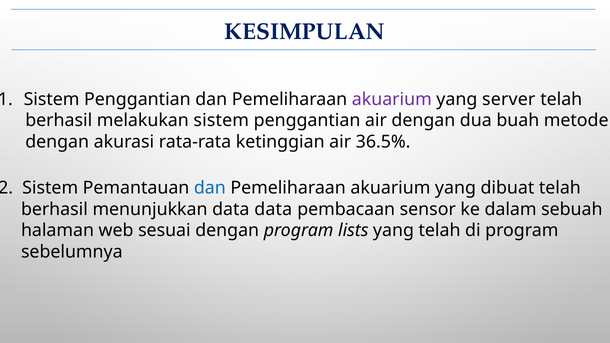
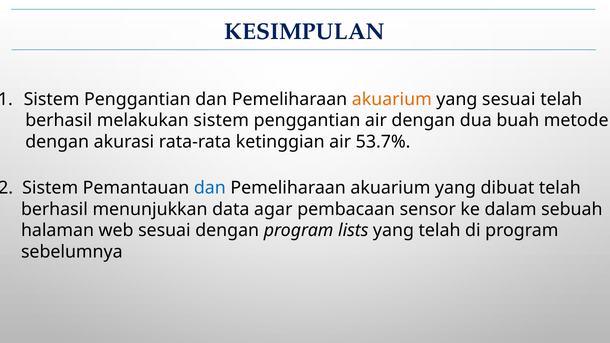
akuarium at (392, 99) colour: purple -> orange
yang server: server -> sesuai
36.5%: 36.5% -> 53.7%
data data: data -> agar
